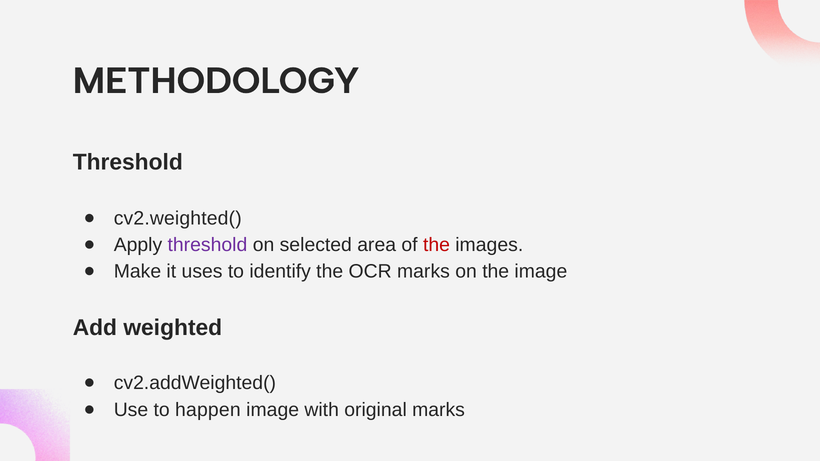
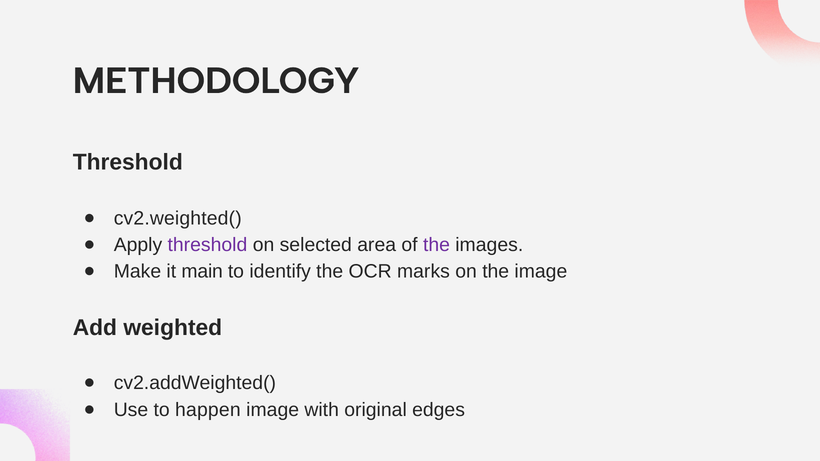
the at (436, 245) colour: red -> purple
uses: uses -> main
original marks: marks -> edges
